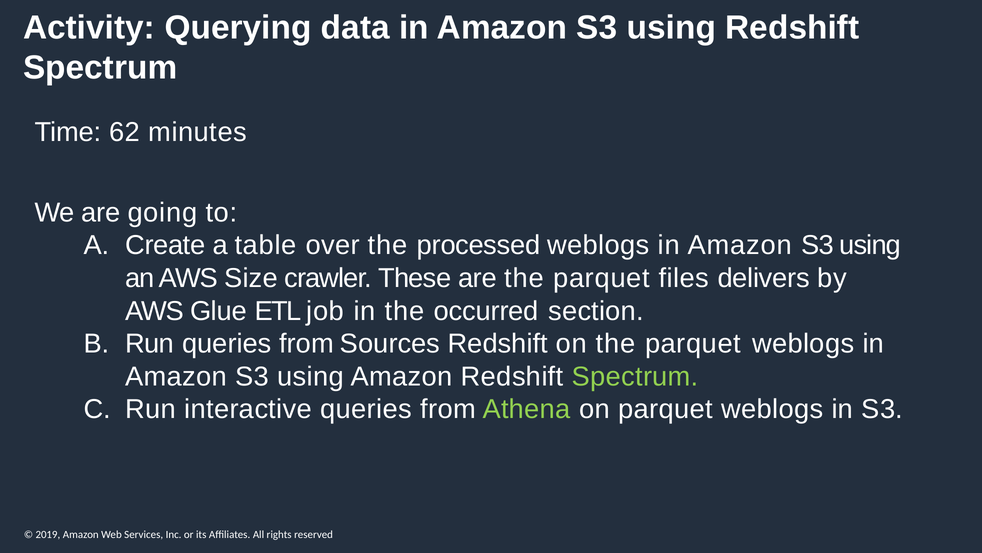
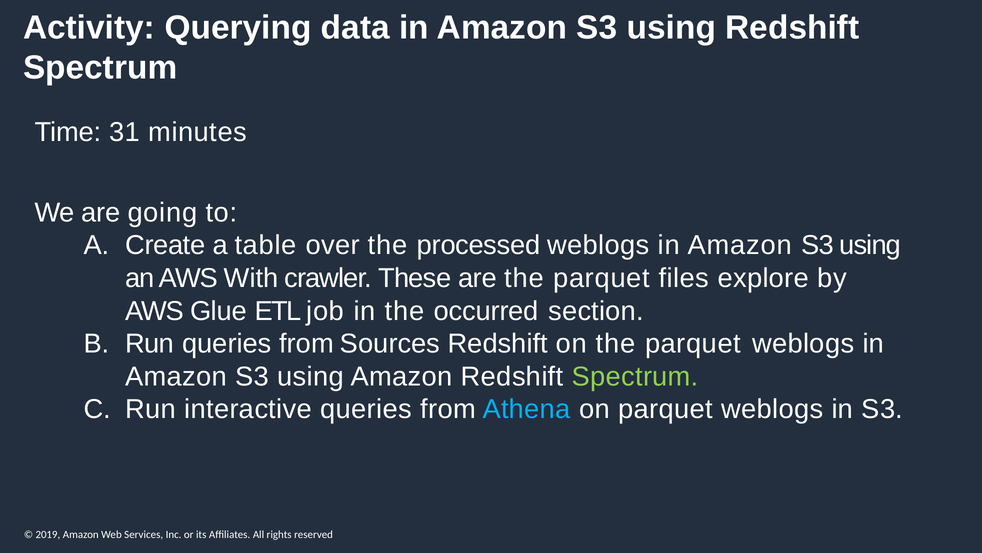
62: 62 -> 31
Size: Size -> With
delivers: delivers -> explore
Athena colour: light green -> light blue
